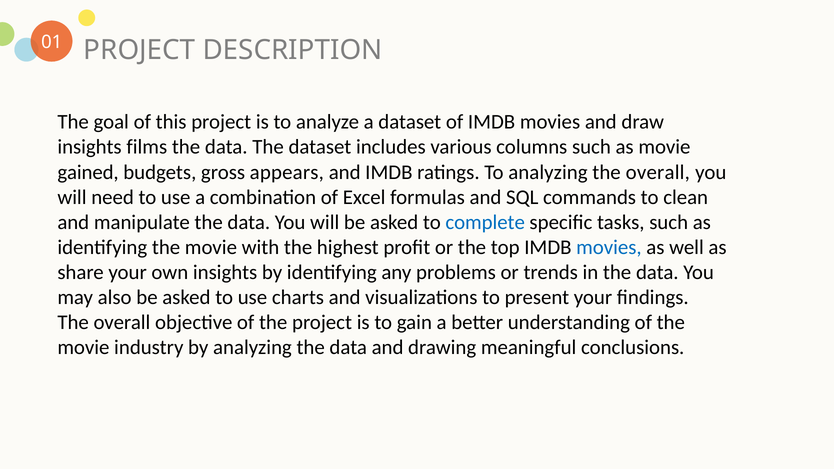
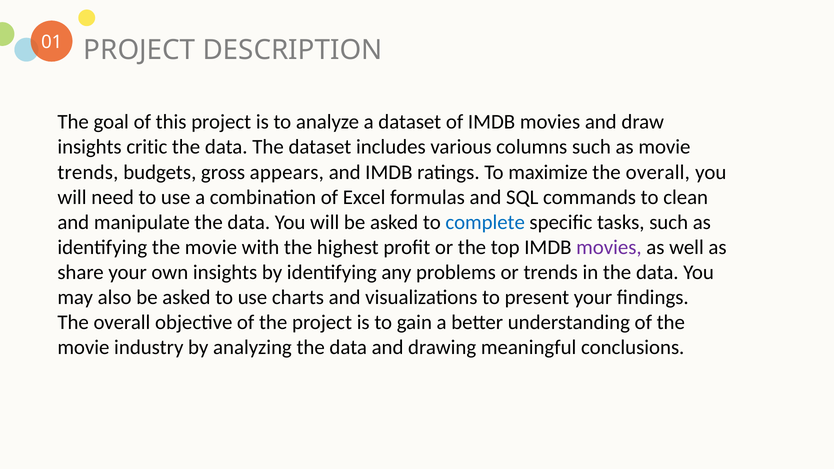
films: films -> critic
gained at (88, 172): gained -> trends
To analyzing: analyzing -> maximize
movies at (609, 247) colour: blue -> purple
